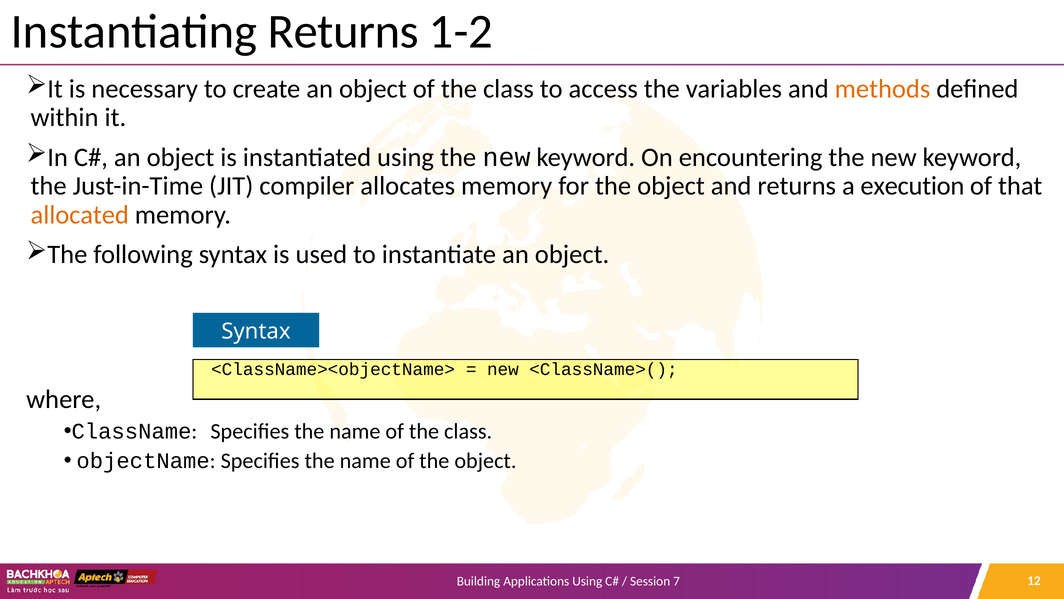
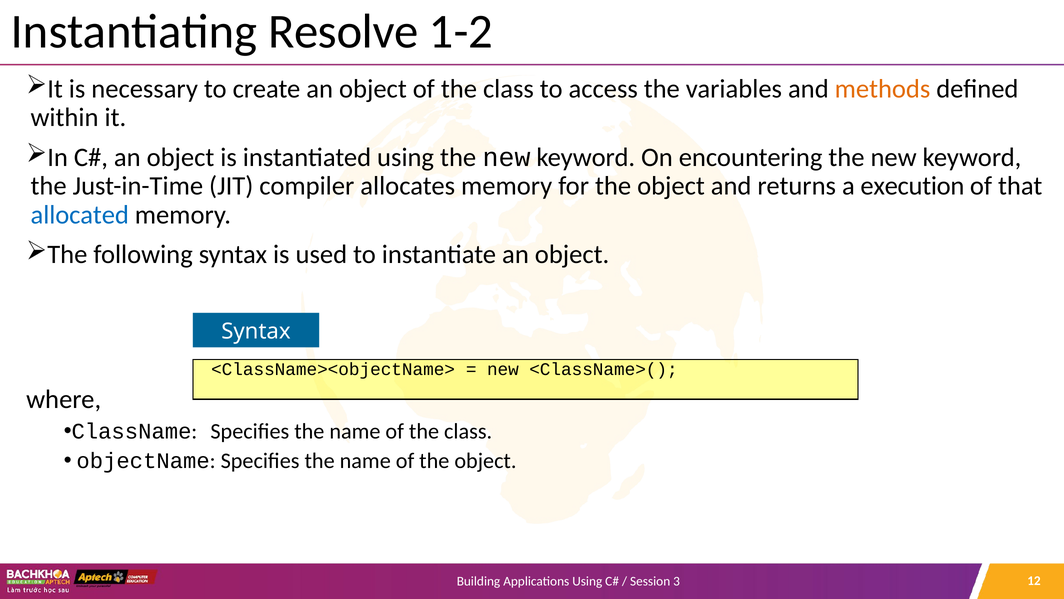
Instantiating Returns: Returns -> Resolve
allocated colour: orange -> blue
7: 7 -> 3
